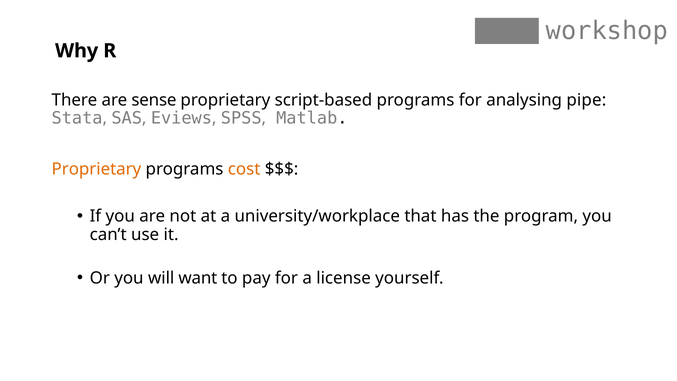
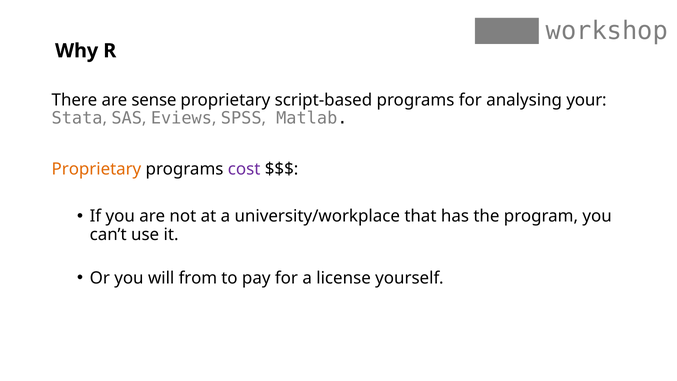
pipe: pipe -> your
cost colour: orange -> purple
want: want -> from
